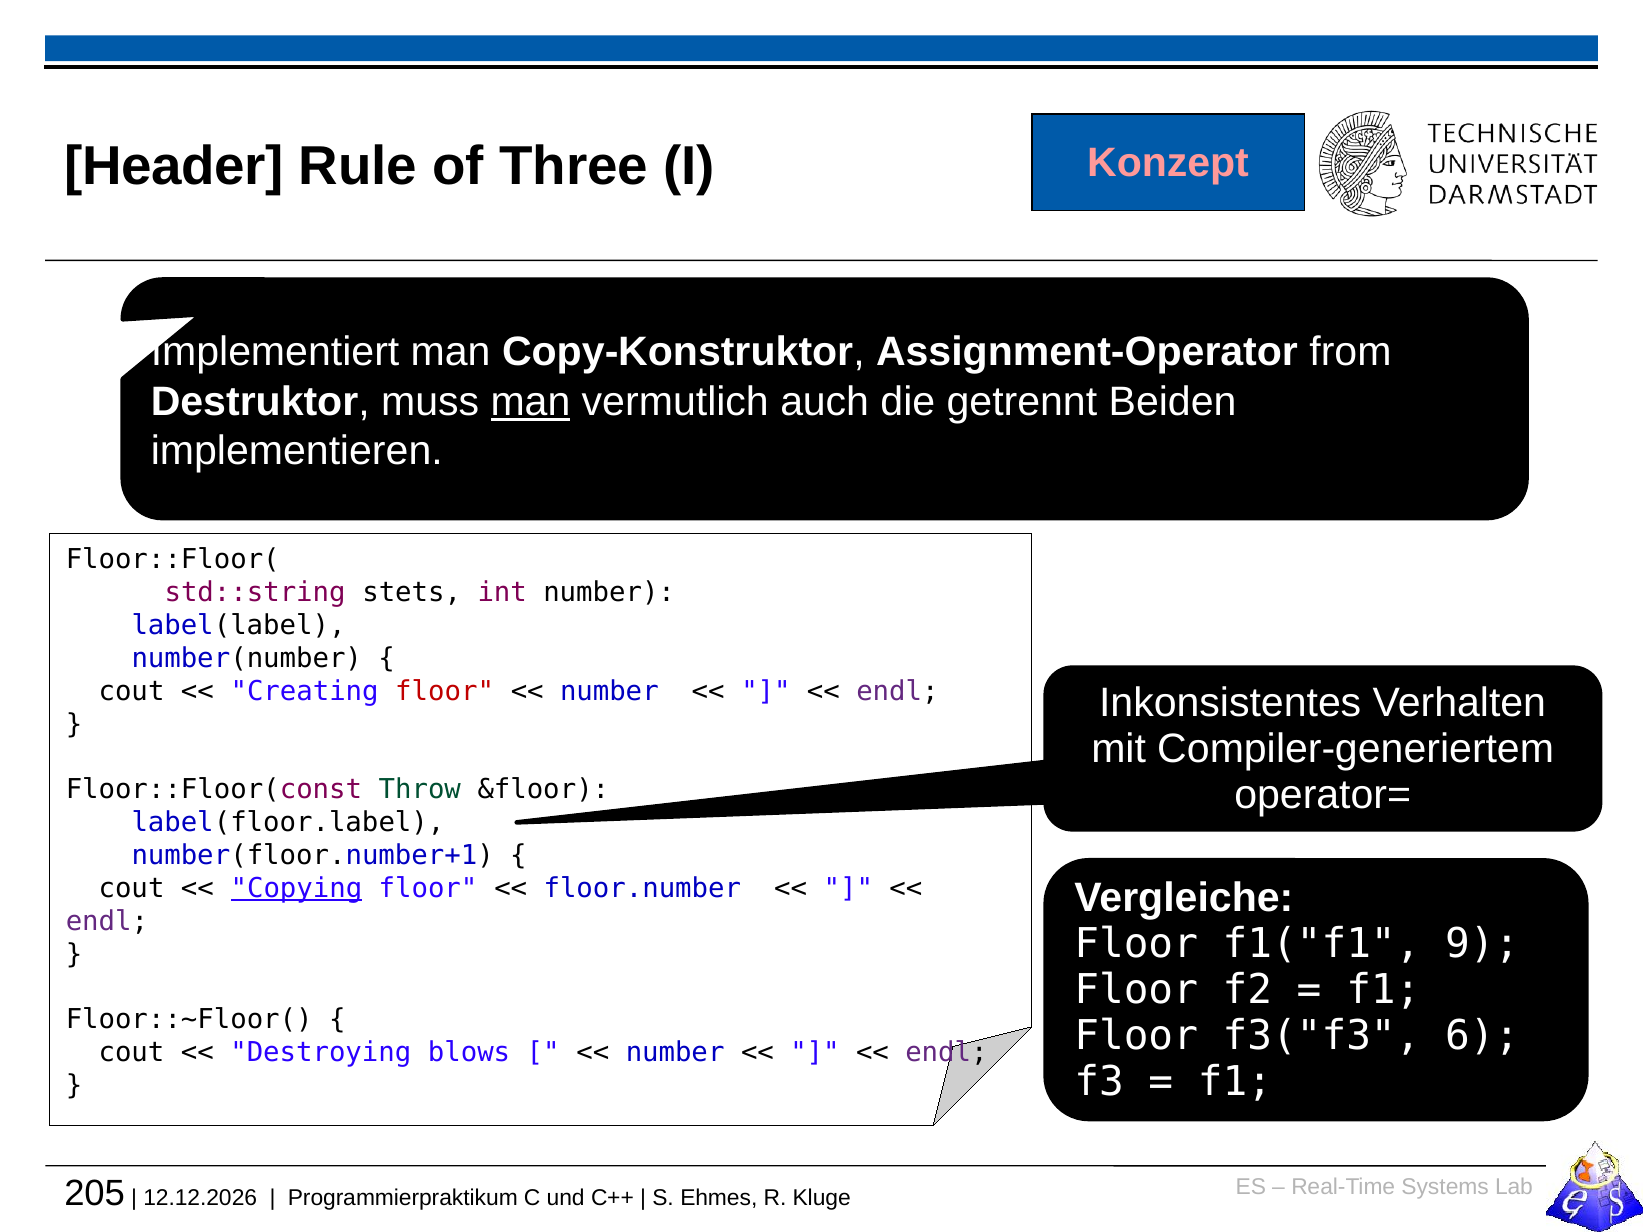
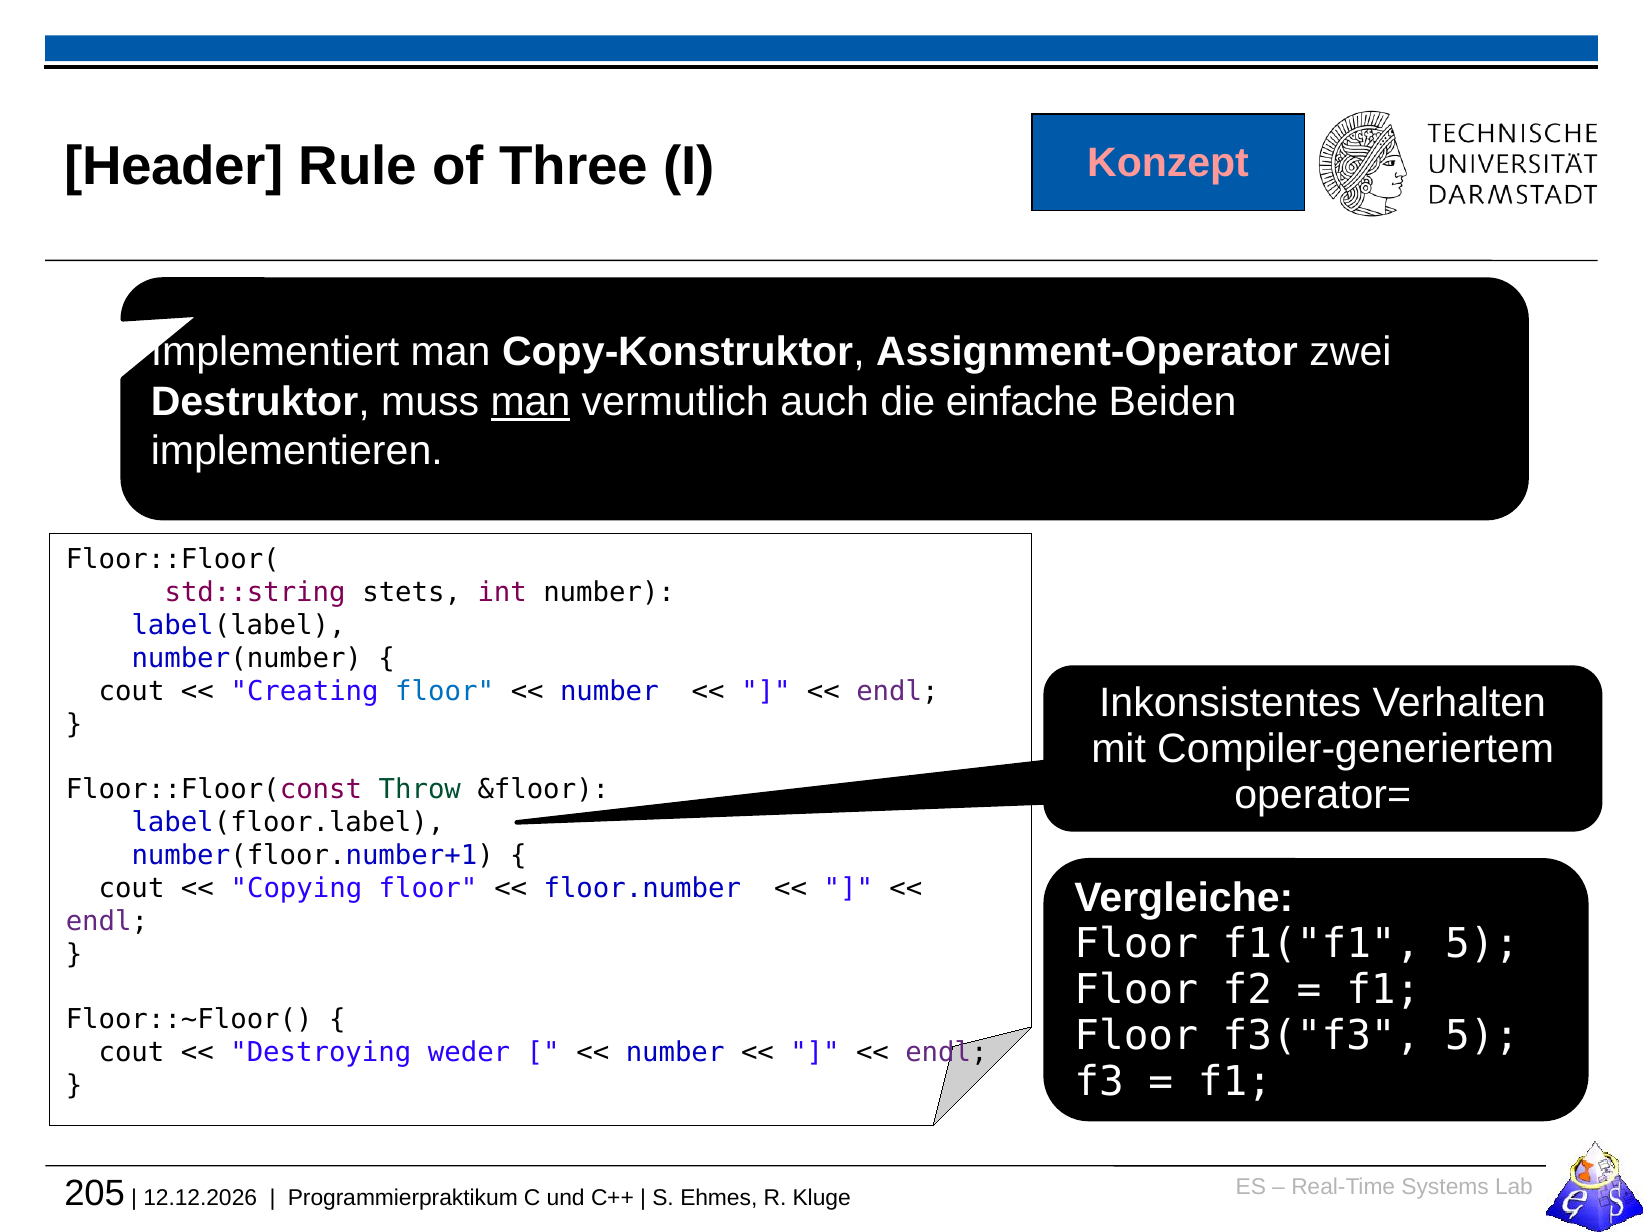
from: from -> zwei
getrennt: getrennt -> einfache
floor at (445, 691) colour: red -> blue
Copying underline: present -> none
f1("f1 9: 9 -> 5
f3("f3 6: 6 -> 5
blows: blows -> weder
